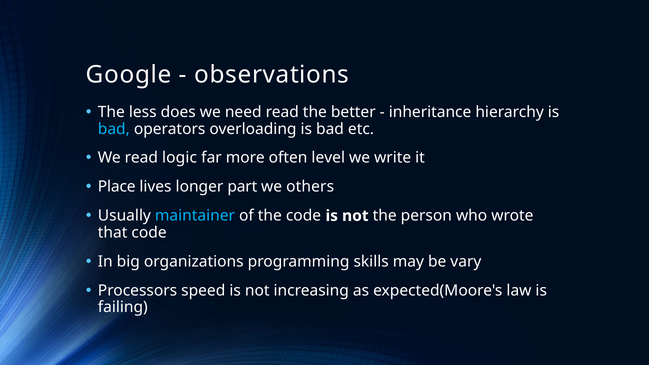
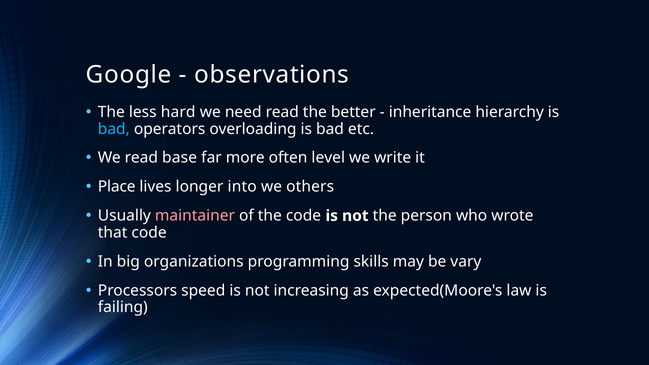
does: does -> hard
logic: logic -> base
part: part -> into
maintainer colour: light blue -> pink
